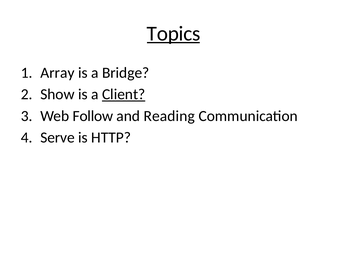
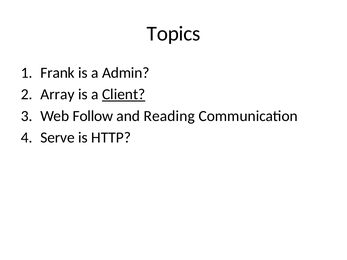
Topics underline: present -> none
Array: Array -> Frank
Bridge: Bridge -> Admin
Show: Show -> Array
